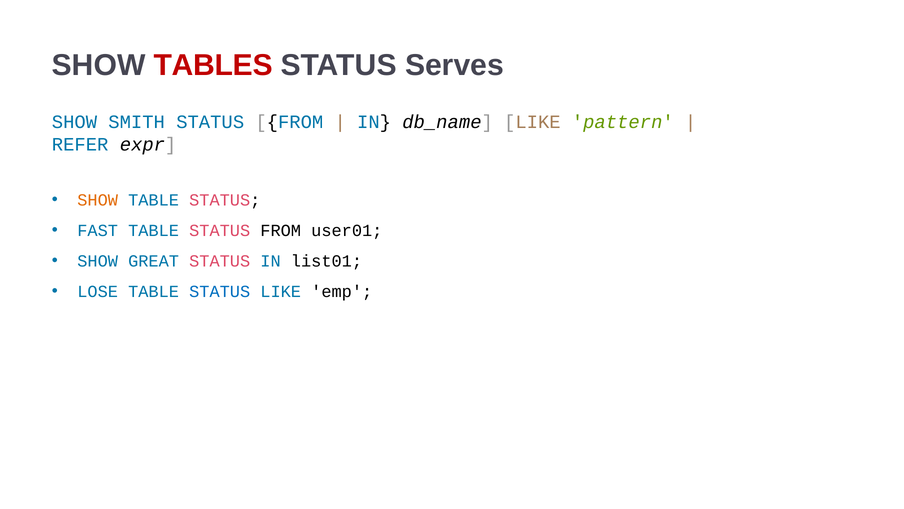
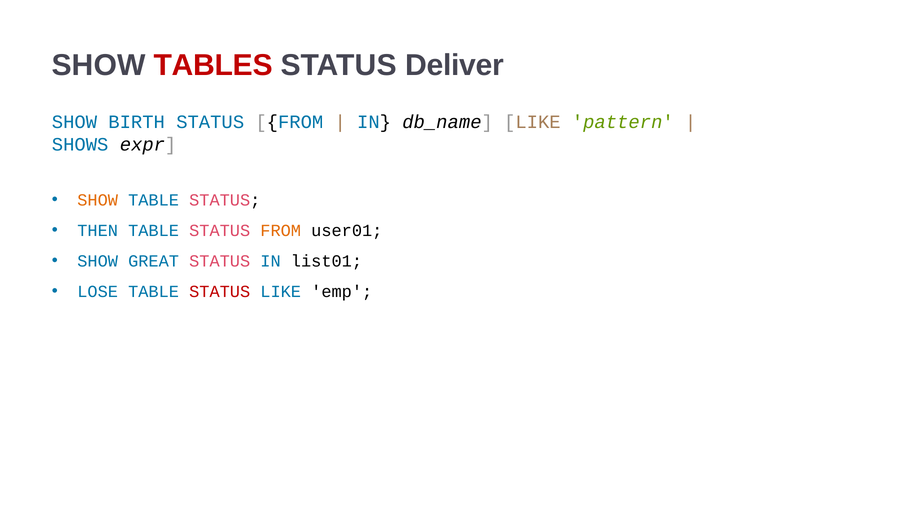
Serves: Serves -> Deliver
SMITH: SMITH -> BIRTH
REFER: REFER -> SHOWS
FAST: FAST -> THEN
FROM at (281, 230) colour: black -> orange
STATUS at (220, 291) colour: blue -> red
